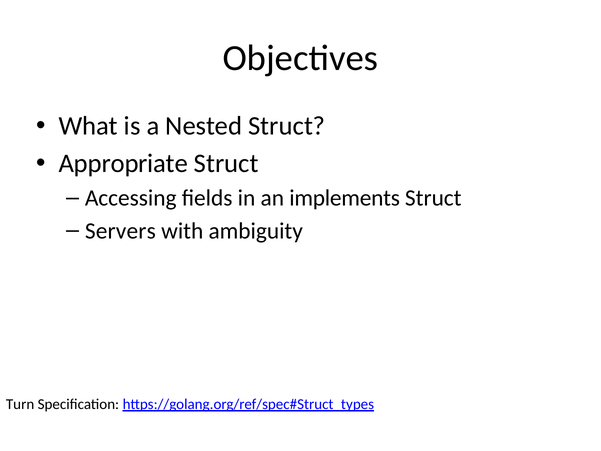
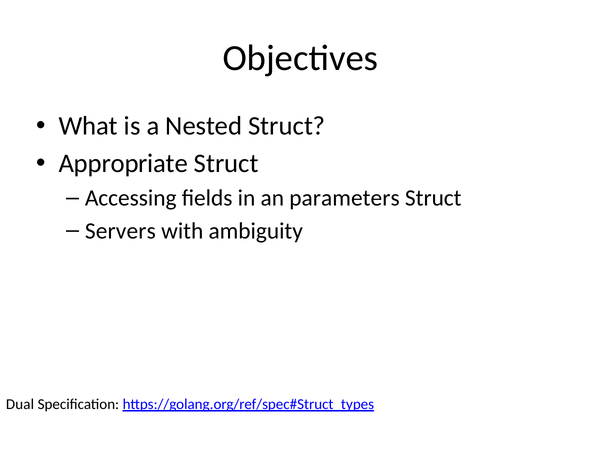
implements: implements -> parameters
Turn: Turn -> Dual
